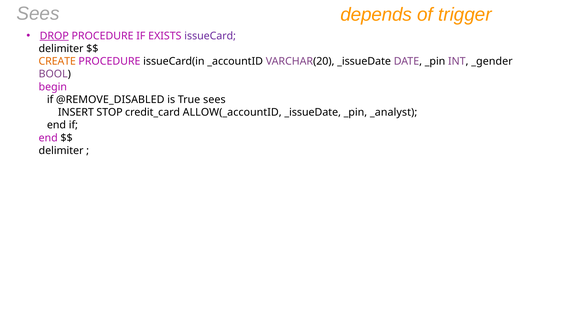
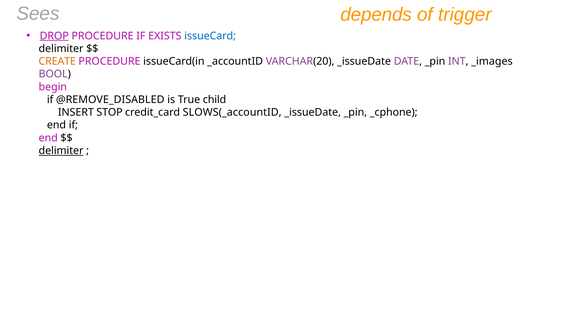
issueCard colour: purple -> blue
_gender: _gender -> _images
True sees: sees -> child
ALLOW(_accountID: ALLOW(_accountID -> SLOWS(_accountID
_analyst: _analyst -> _cphone
delimiter at (61, 151) underline: none -> present
